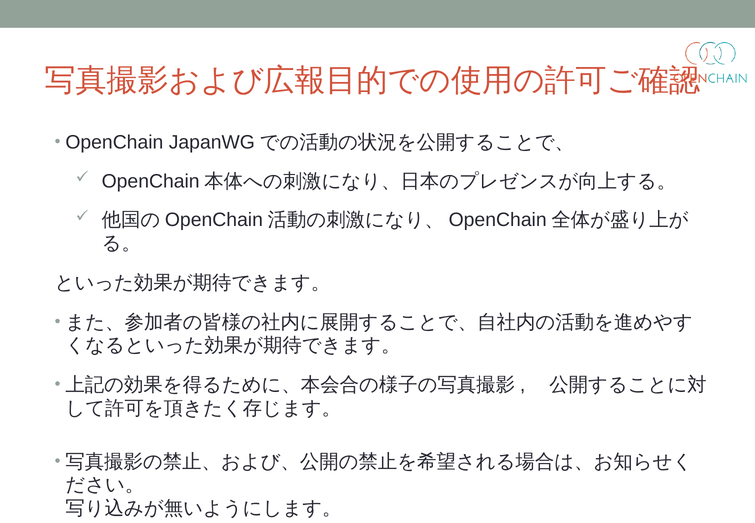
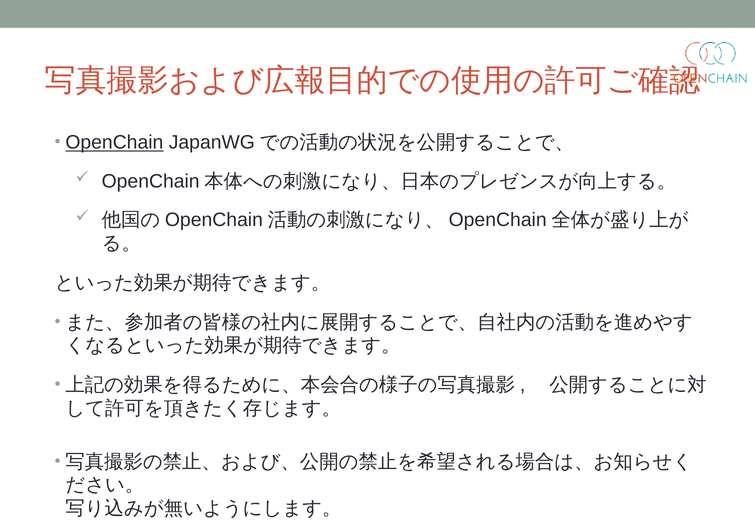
OpenChain underline: none -> present
